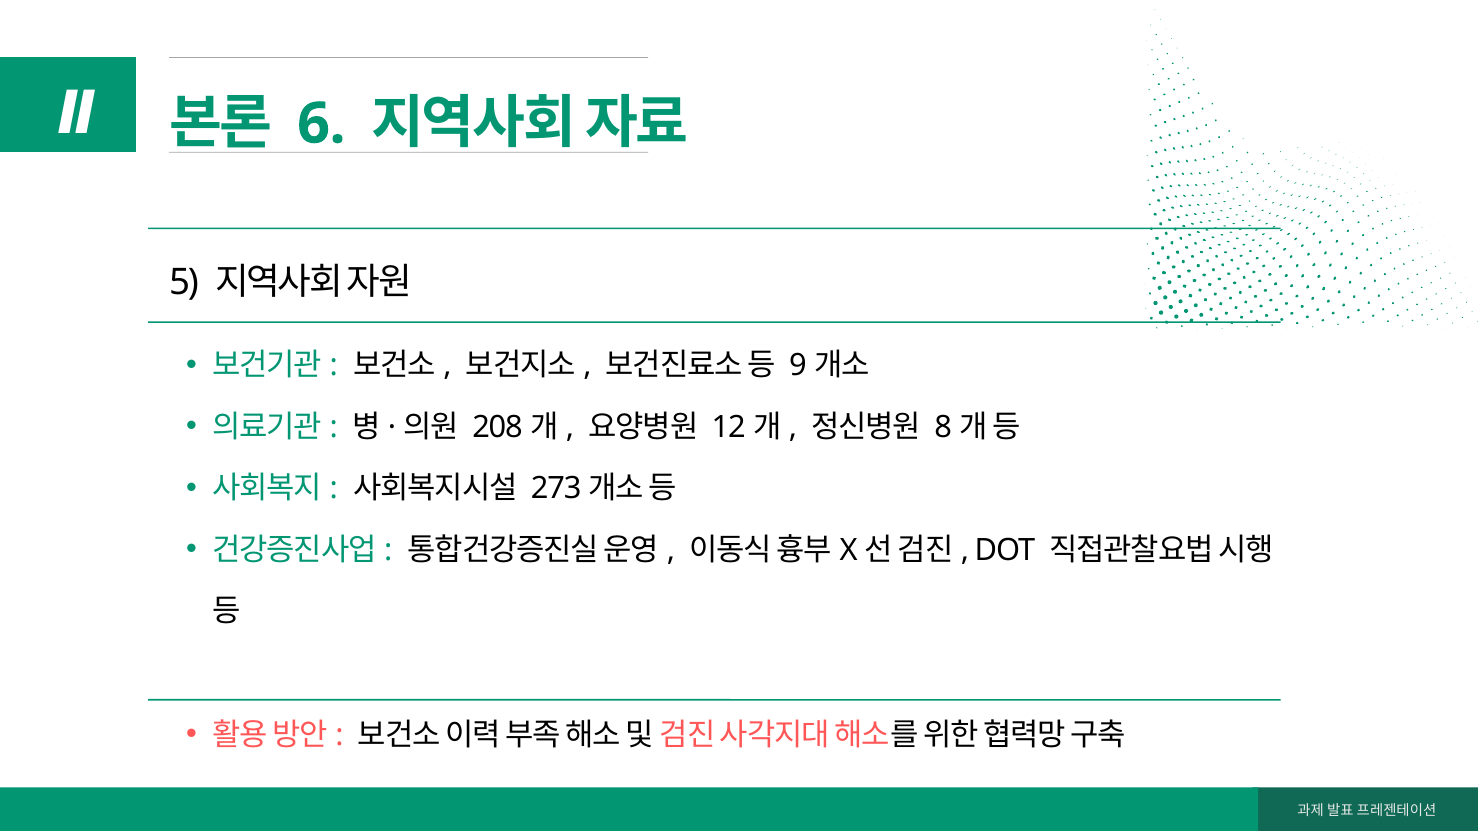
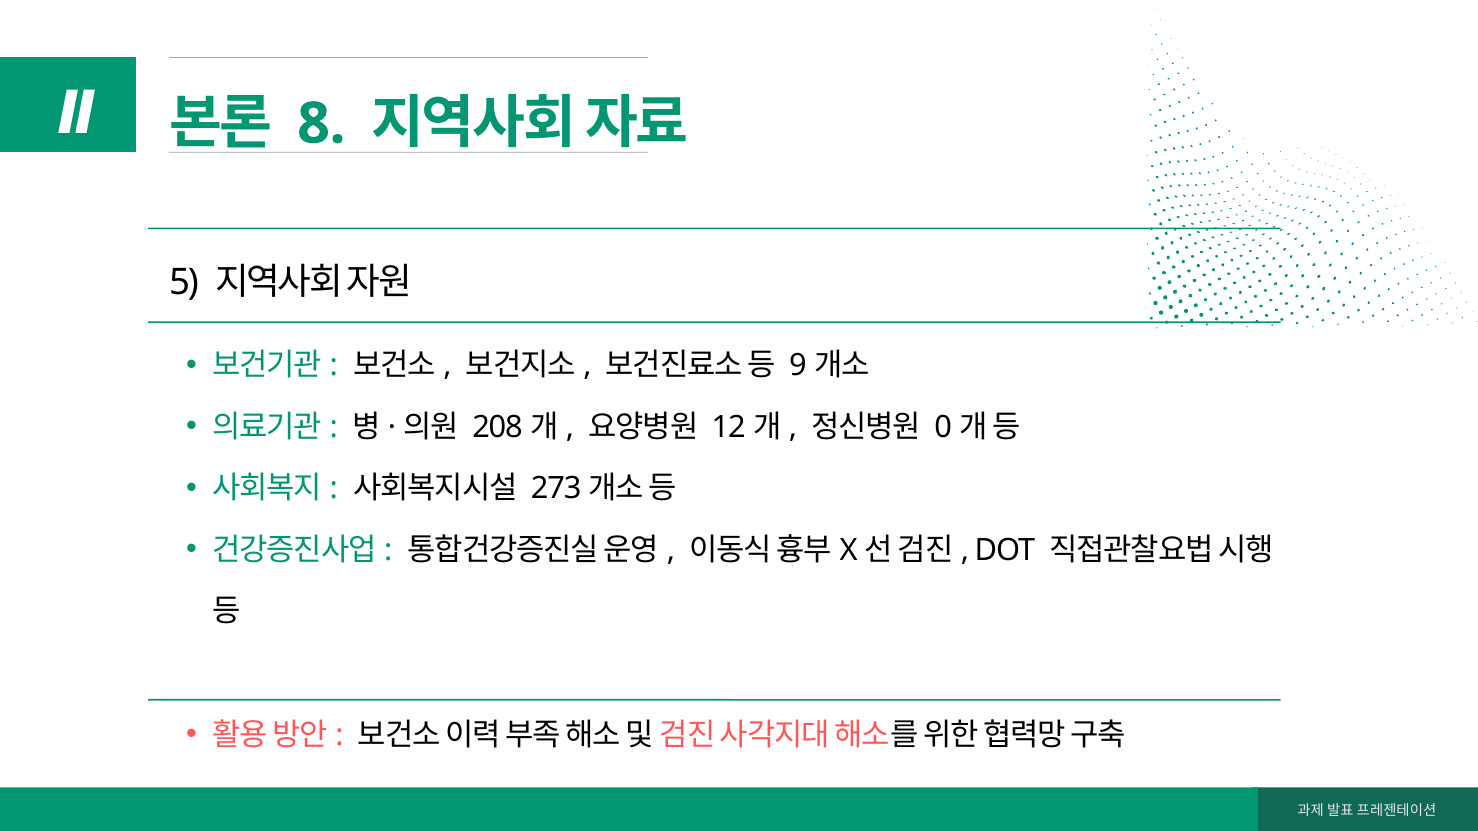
6: 6 -> 8
8: 8 -> 0
